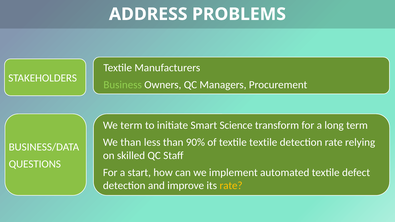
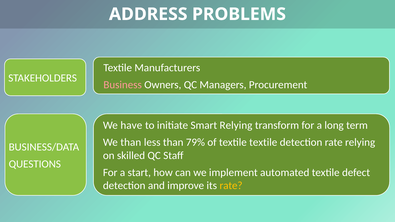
Business colour: light green -> pink
We term: term -> have
Smart Science: Science -> Relying
90%: 90% -> 79%
